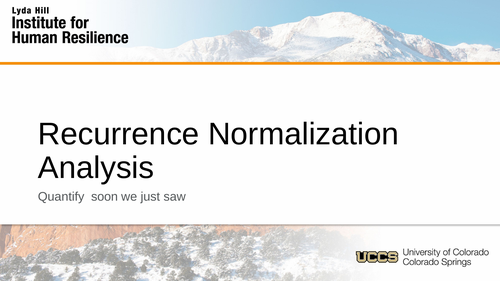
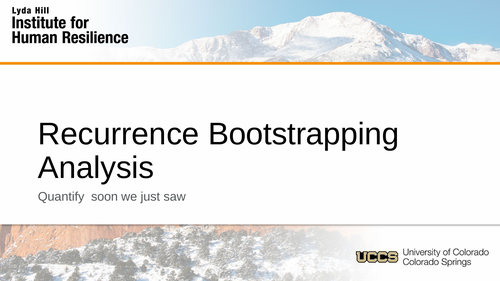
Normalization: Normalization -> Bootstrapping
